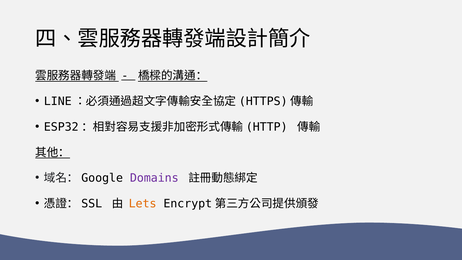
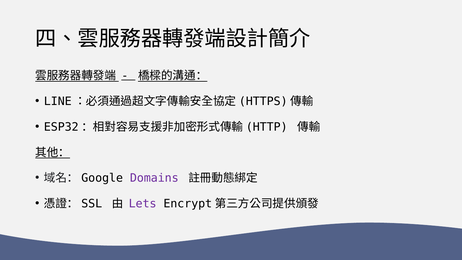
Lets colour: orange -> purple
